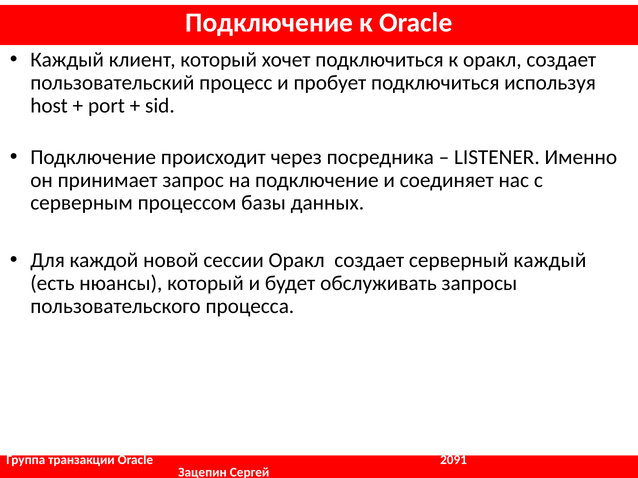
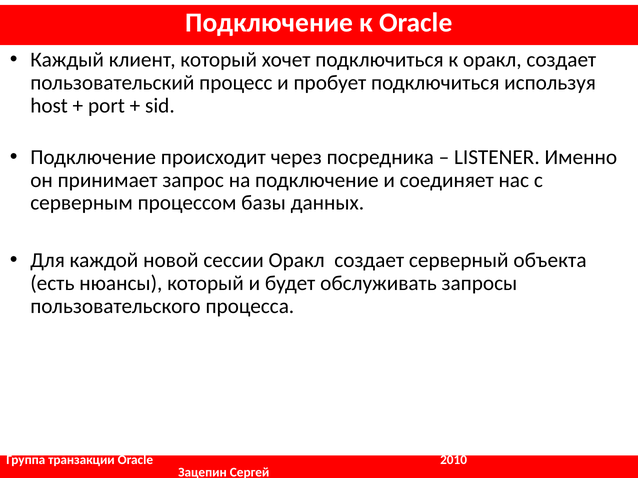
серверный каждый: каждый -> объекта
2091: 2091 -> 2010
